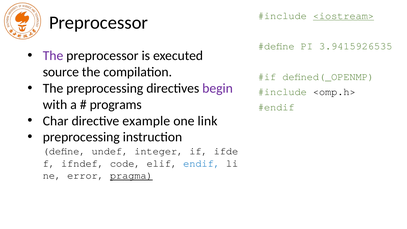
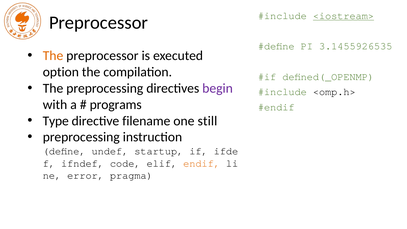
3.9415926535: 3.9415926535 -> 3.1455926535
The at (53, 56) colour: purple -> orange
source: source -> option
Char: Char -> Type
example: example -> filename
link: link -> still
integer: integer -> startup
endif colour: blue -> orange
pragma underline: present -> none
